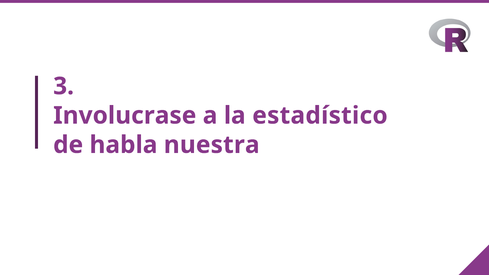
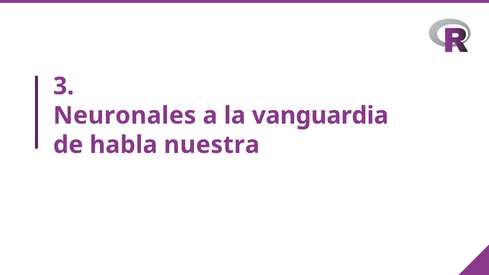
Involucrase: Involucrase -> Neuronales
estadístico: estadístico -> vanguardia
